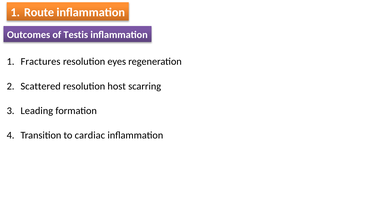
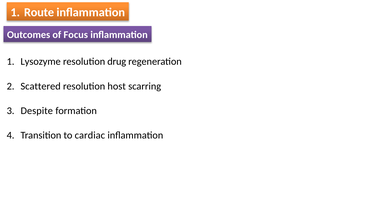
Testis: Testis -> Focus
Fractures: Fractures -> Lysozyme
eyes: eyes -> drug
Leading: Leading -> Despite
